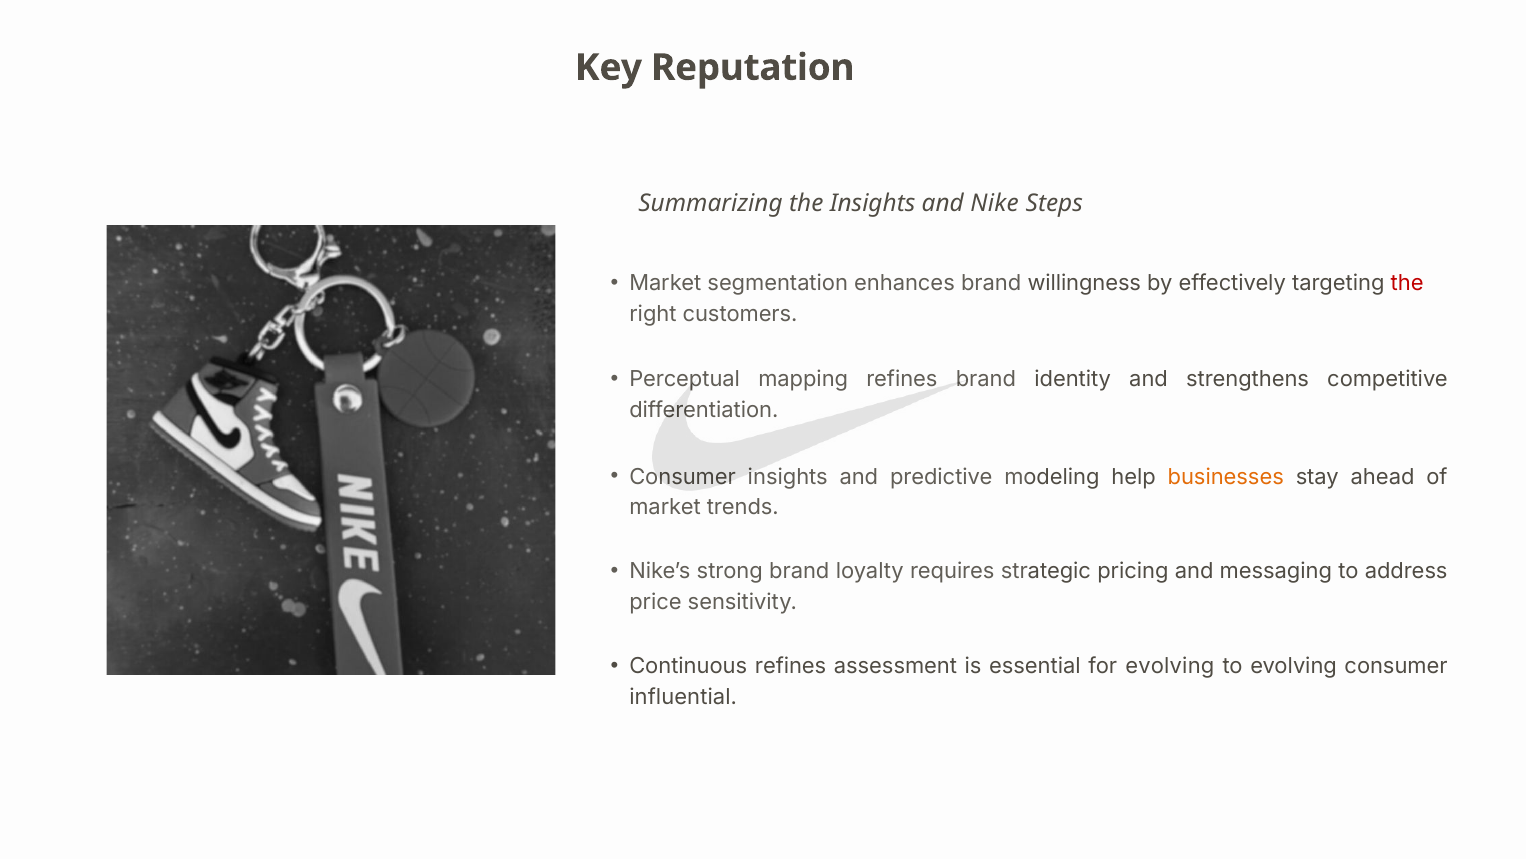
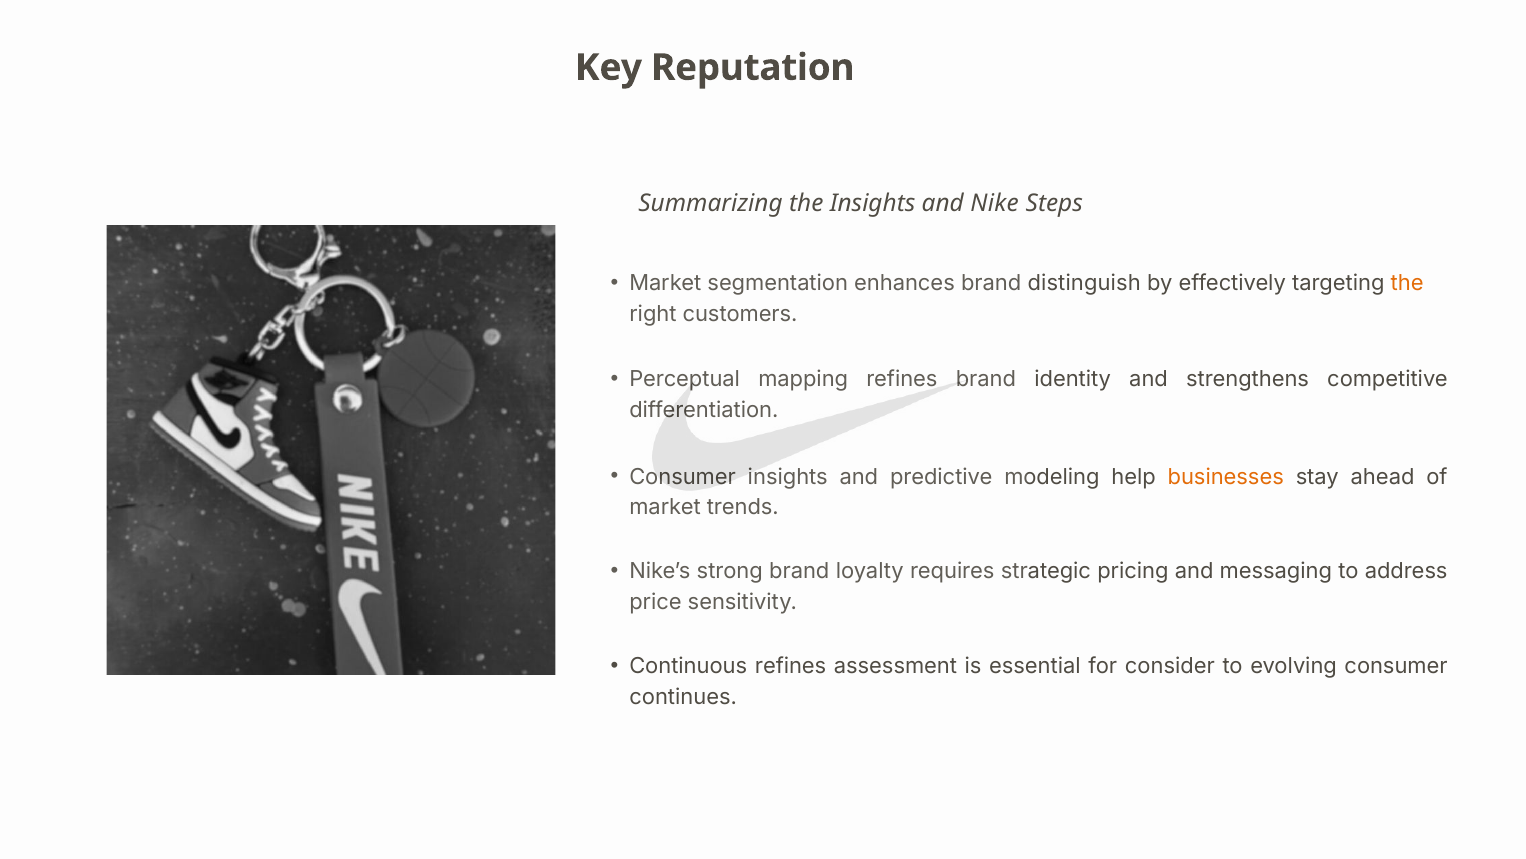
willingness: willingness -> distinguish
the at (1407, 283) colour: red -> orange
for evolving: evolving -> consider
influential: influential -> continues
